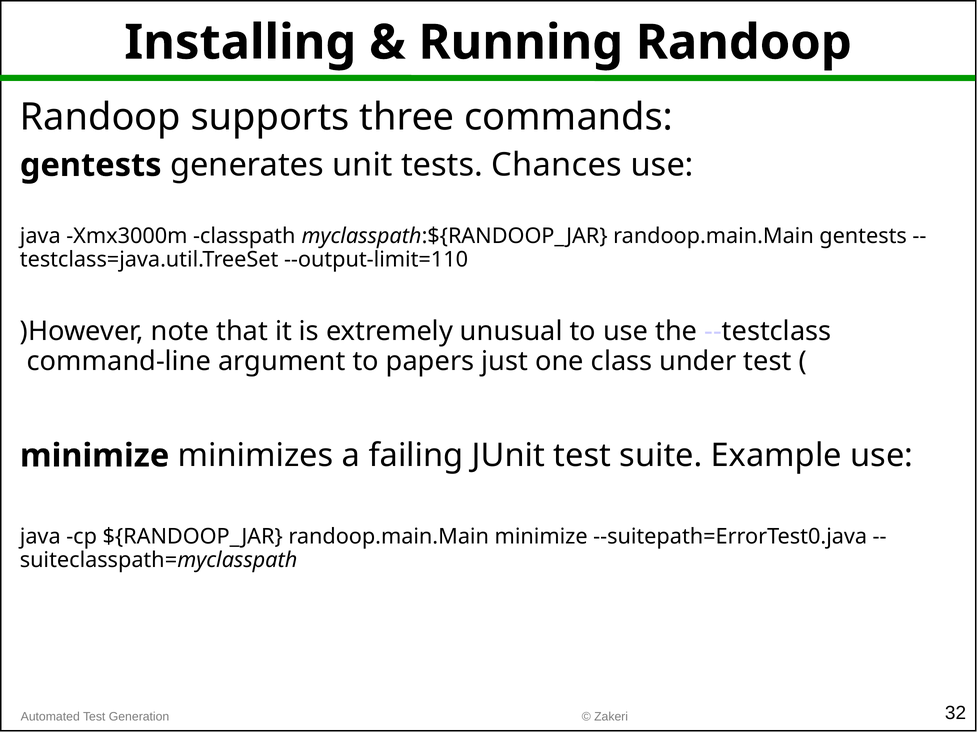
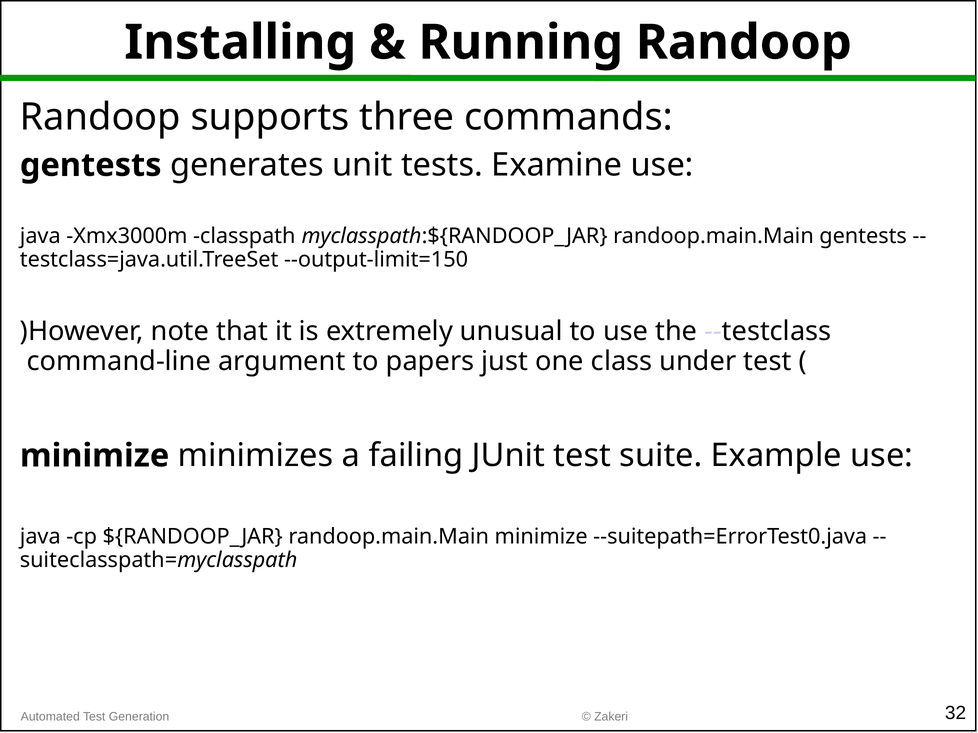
Chances: Chances -> Examine
--output-limit=110: --output-limit=110 -> --output-limit=150
